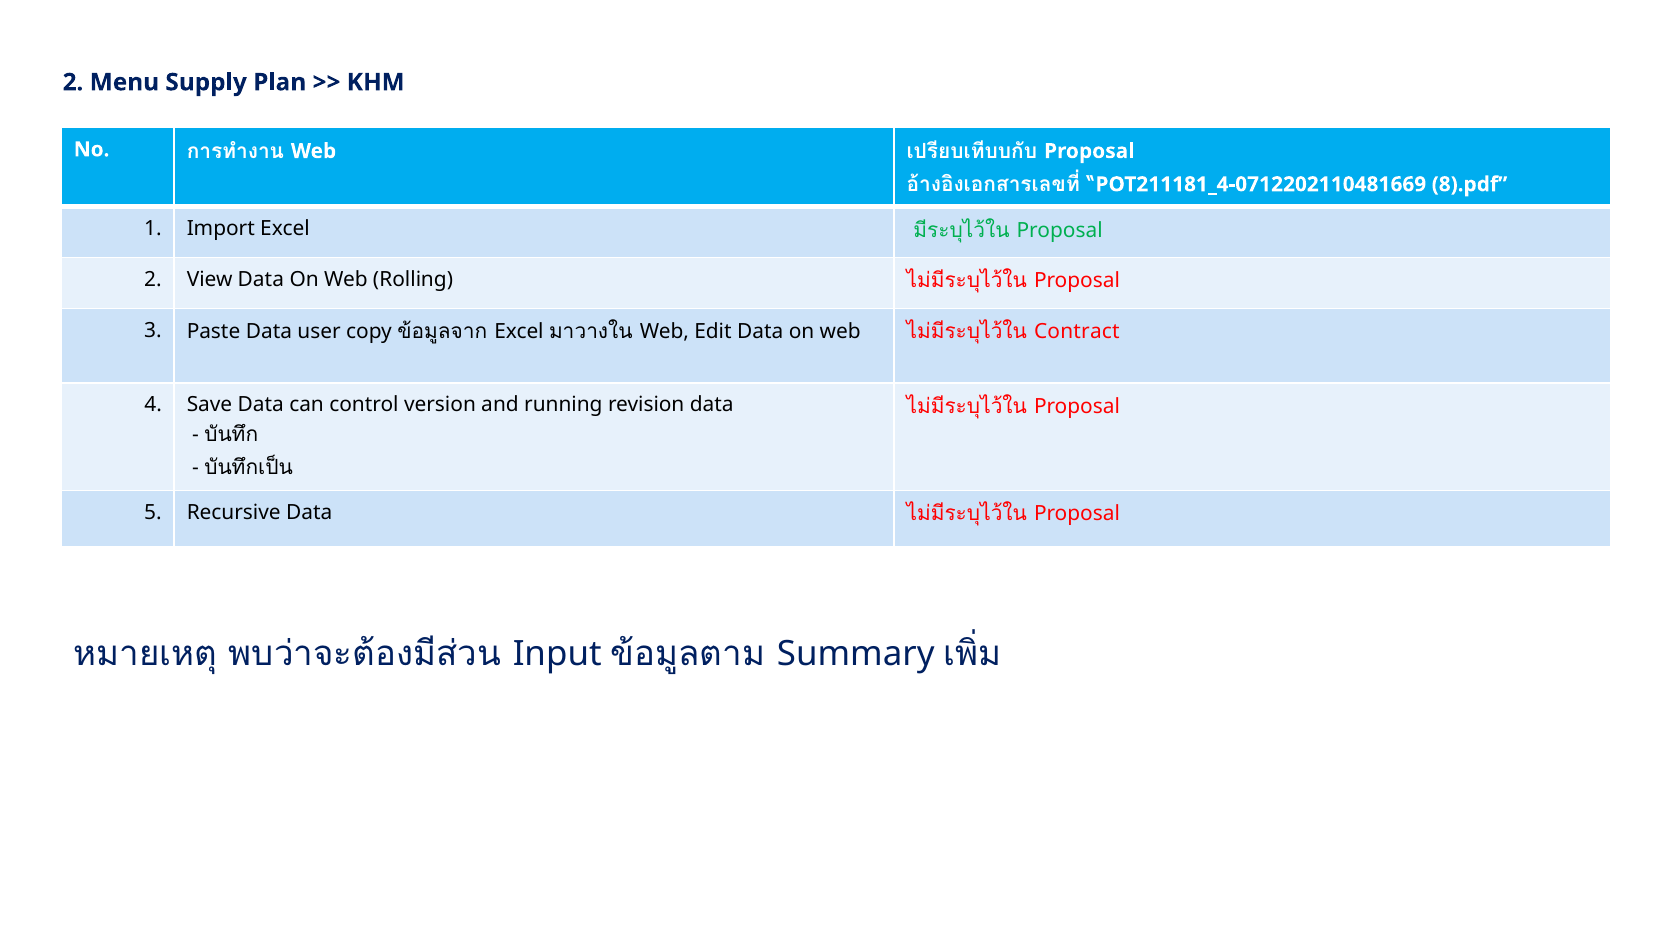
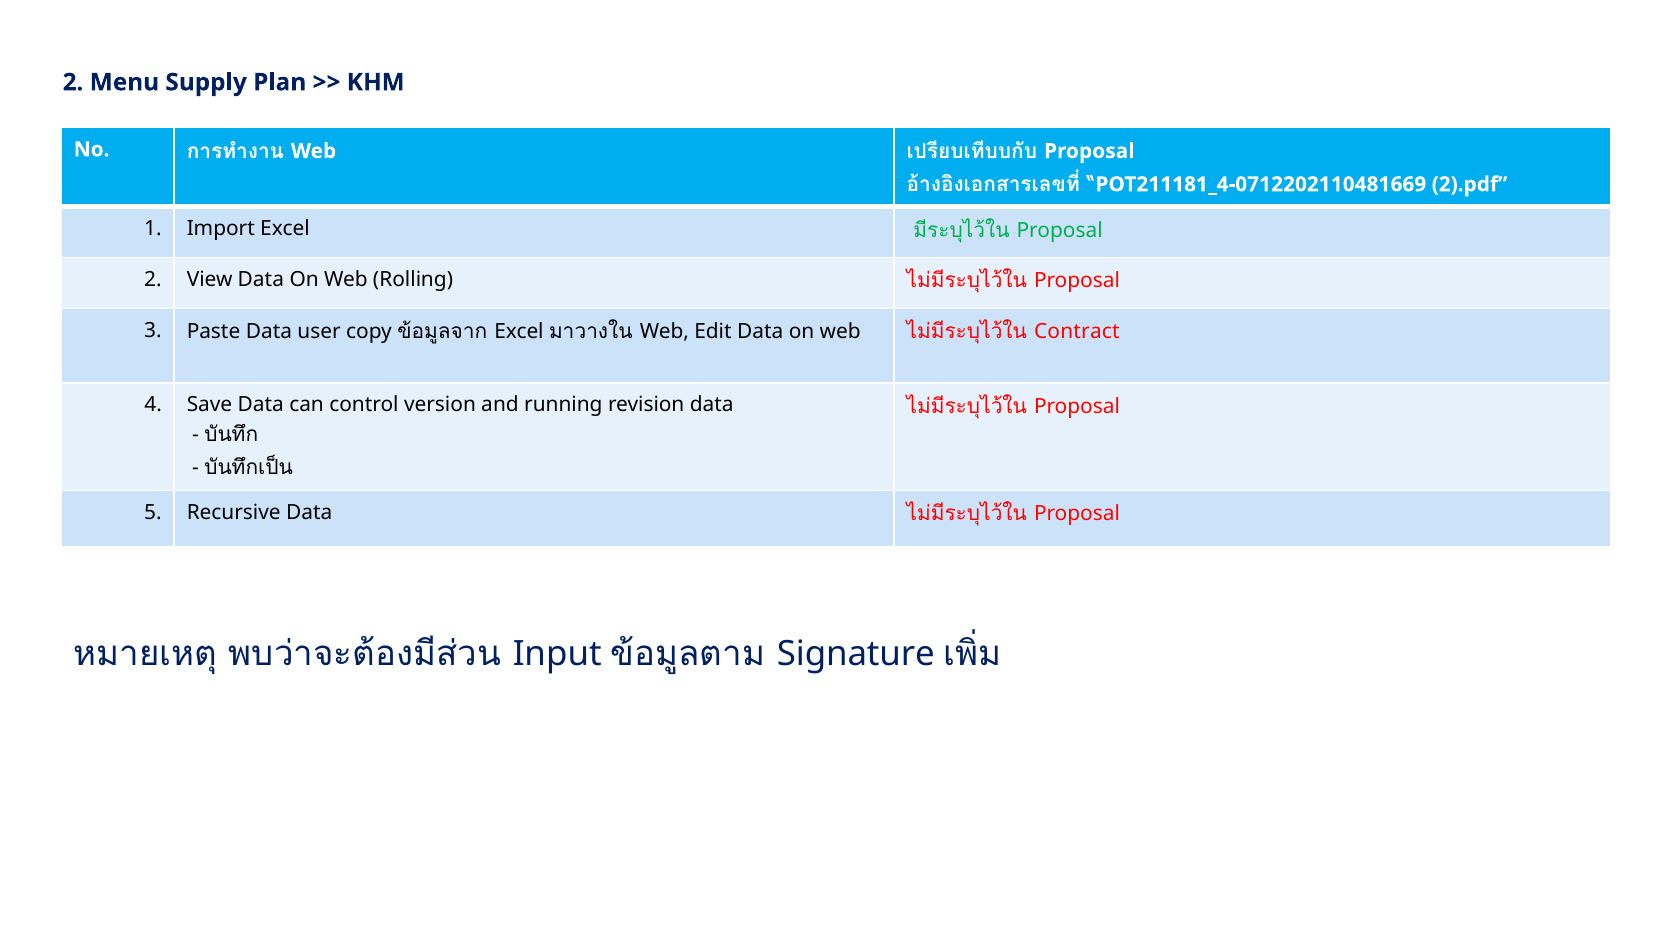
8).pdf: 8).pdf -> 2).pdf
Summary: Summary -> Signature
